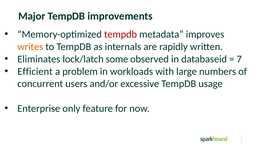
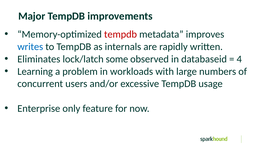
writes colour: orange -> blue
7: 7 -> 4
Efficient: Efficient -> Learning
